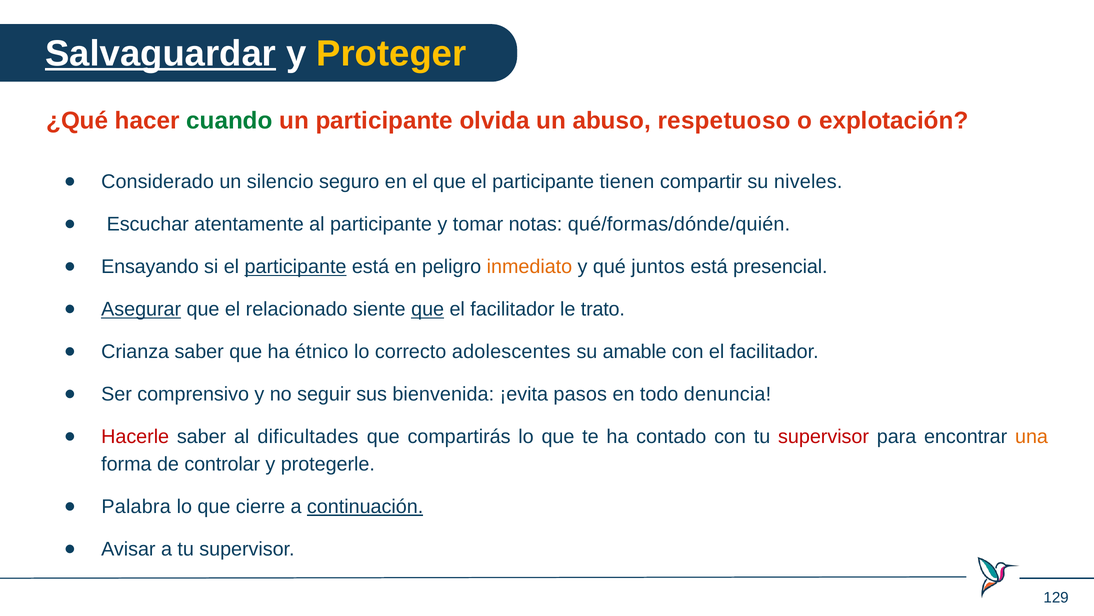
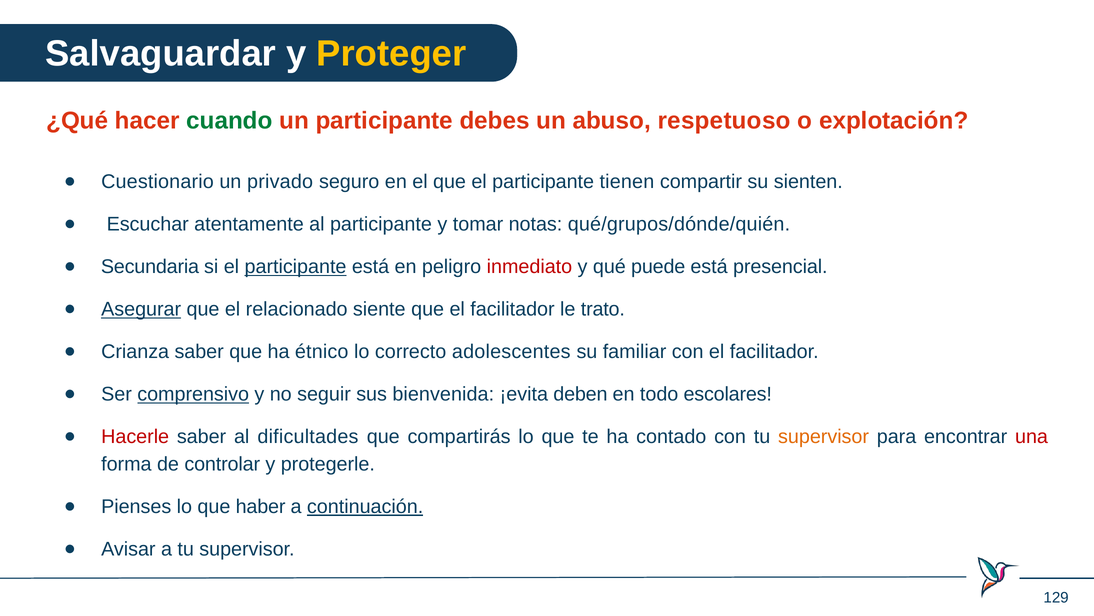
Salvaguardar underline: present -> none
olvida: olvida -> debes
Considerado: Considerado -> Cuestionario
silencio: silencio -> privado
niveles: niveles -> sienten
qué/formas/dónde/quién: qué/formas/dónde/quién -> qué/grupos/dónde/quién
Ensayando: Ensayando -> Secundaria
inmediato colour: orange -> red
juntos: juntos -> puede
que at (428, 309) underline: present -> none
amable: amable -> familiar
comprensivo underline: none -> present
pasos: pasos -> deben
denuncia: denuncia -> escolares
supervisor at (824, 437) colour: red -> orange
una colour: orange -> red
Palabra: Palabra -> Pienses
cierre: cierre -> haber
